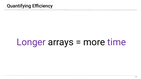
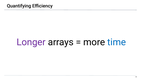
time colour: purple -> blue
